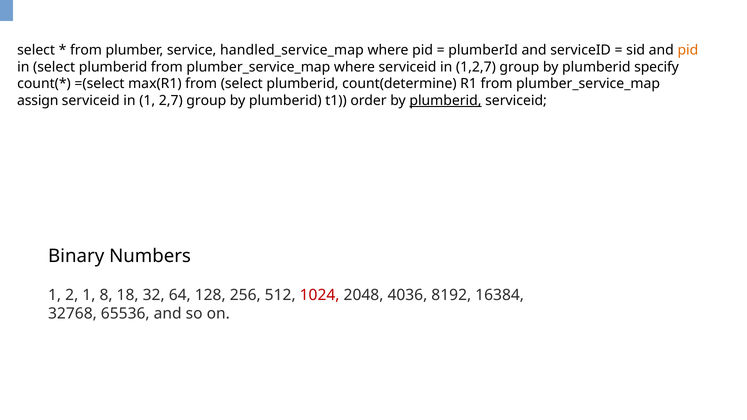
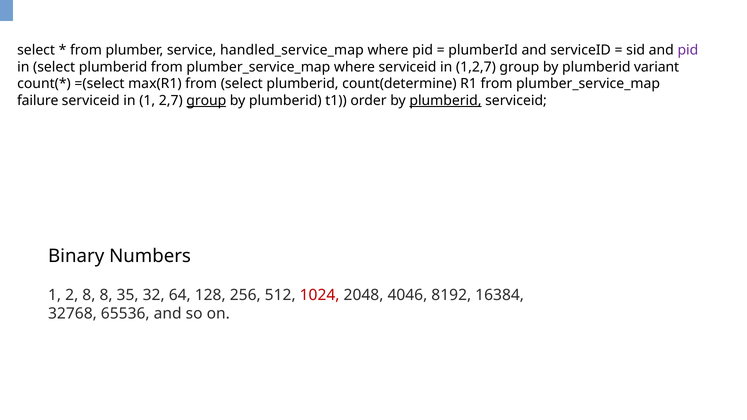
pid at (688, 50) colour: orange -> purple
specify: specify -> variant
assign: assign -> failure
group at (206, 101) underline: none -> present
2 1: 1 -> 8
18: 18 -> 35
4036: 4036 -> 4046
